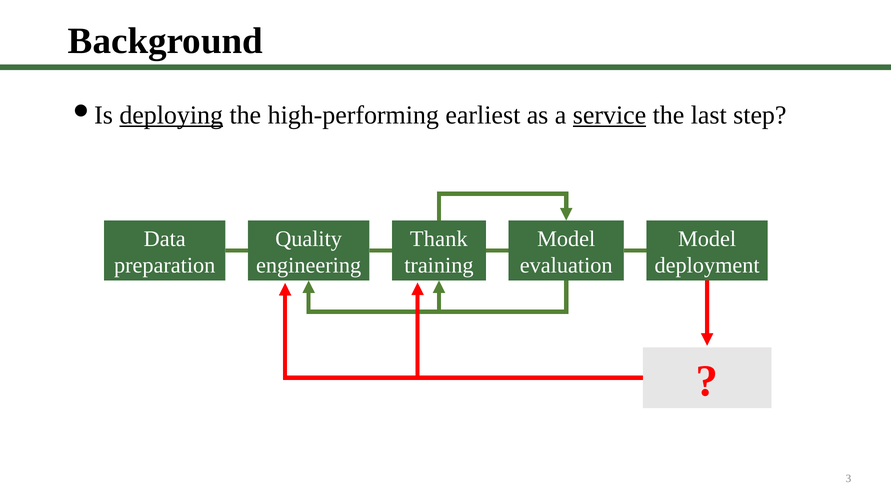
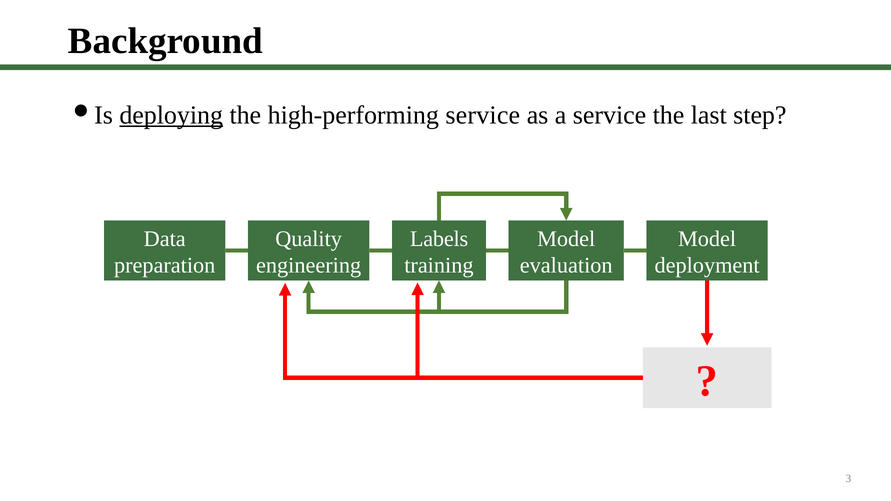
high-performing earliest: earliest -> service
service at (610, 115) underline: present -> none
Thank: Thank -> Labels
